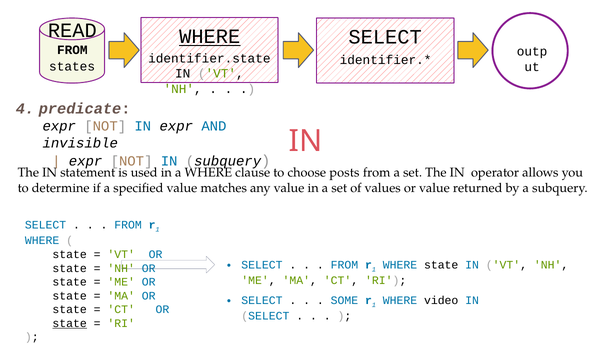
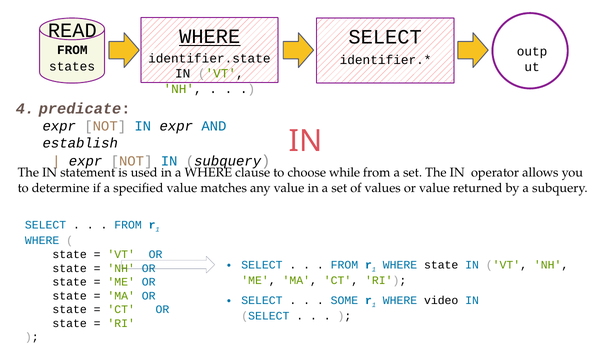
invisible: invisible -> establish
posts: posts -> while
state at (70, 323) underline: present -> none
